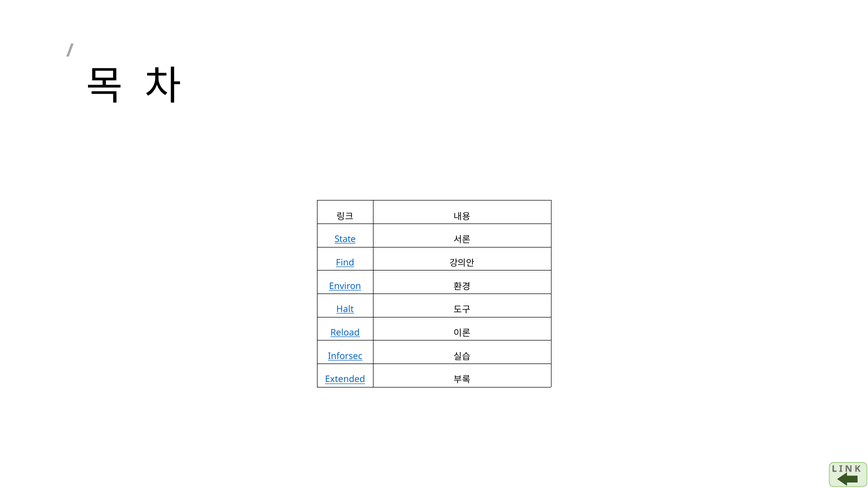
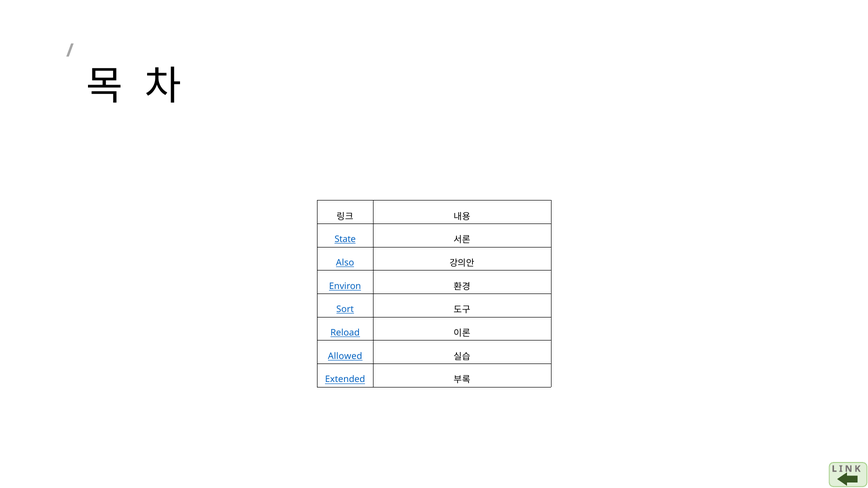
Find: Find -> Also
Halt: Halt -> Sort
Inforsec: Inforsec -> Allowed
